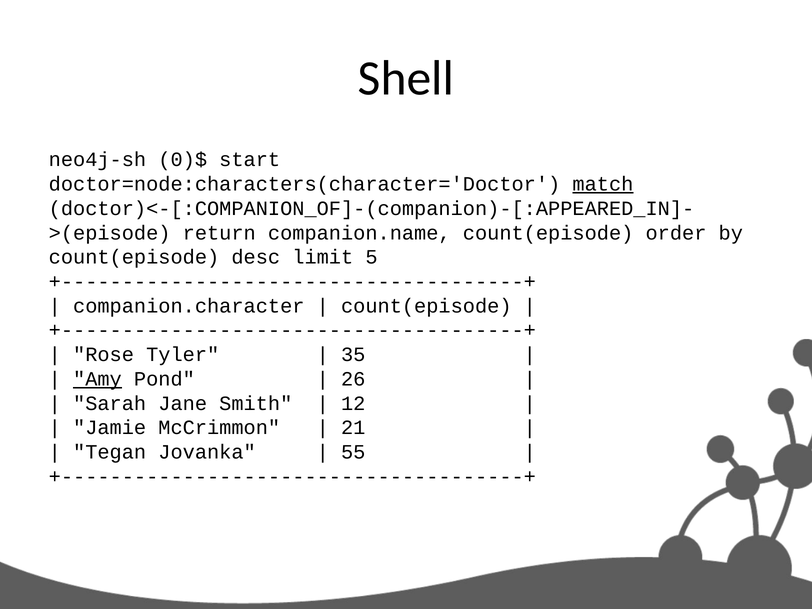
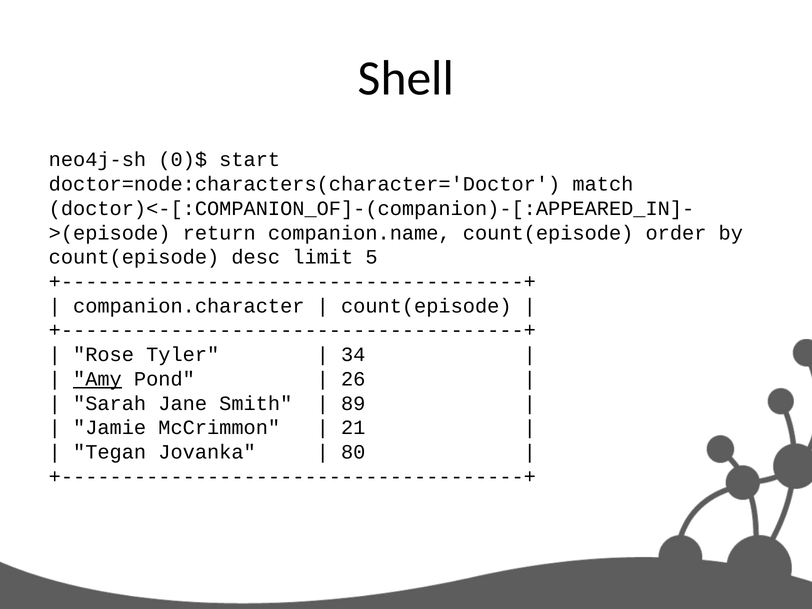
match underline: present -> none
35: 35 -> 34
12: 12 -> 89
55: 55 -> 80
